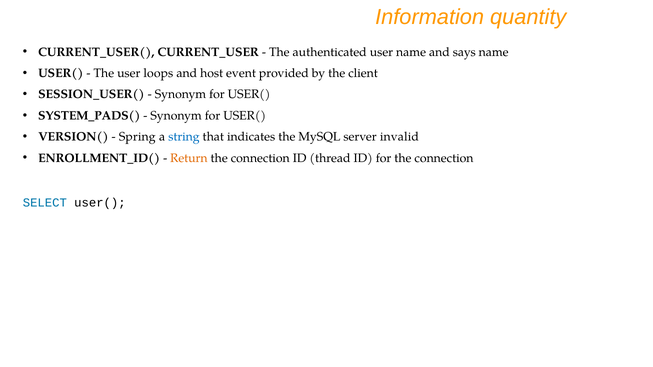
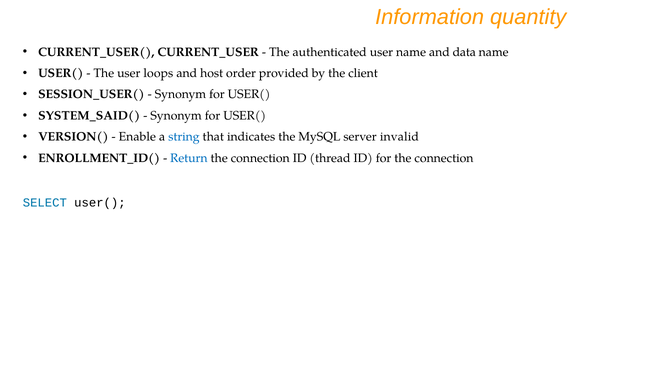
says: says -> data
event: event -> order
SYSTEM_PADS(: SYSTEM_PADS( -> SYSTEM_SAID(
Spring: Spring -> Enable
Return colour: orange -> blue
